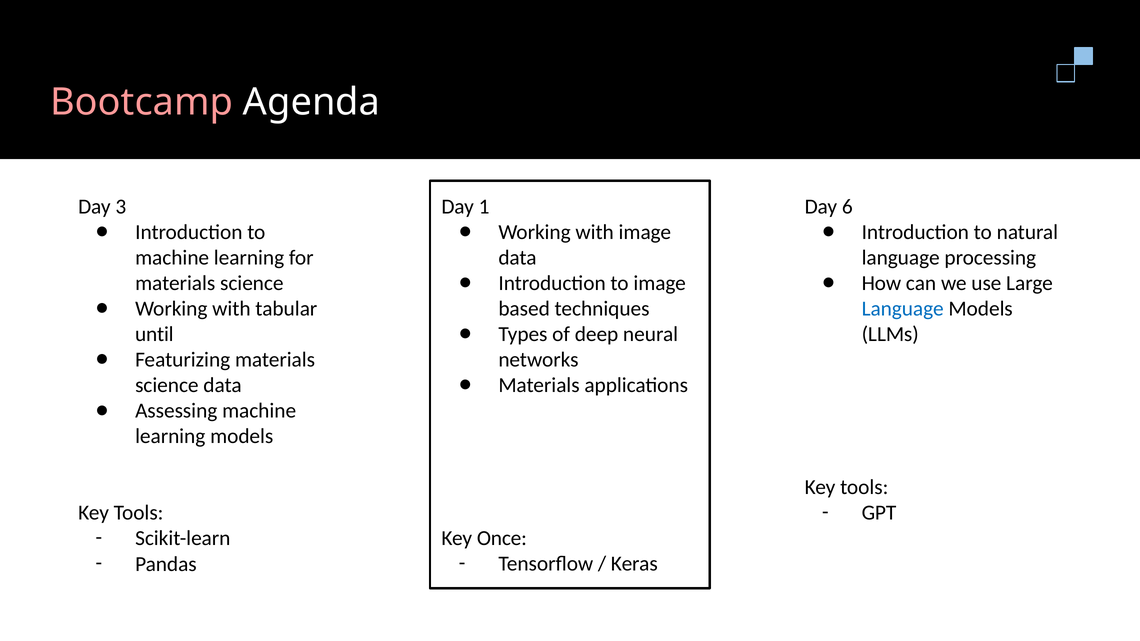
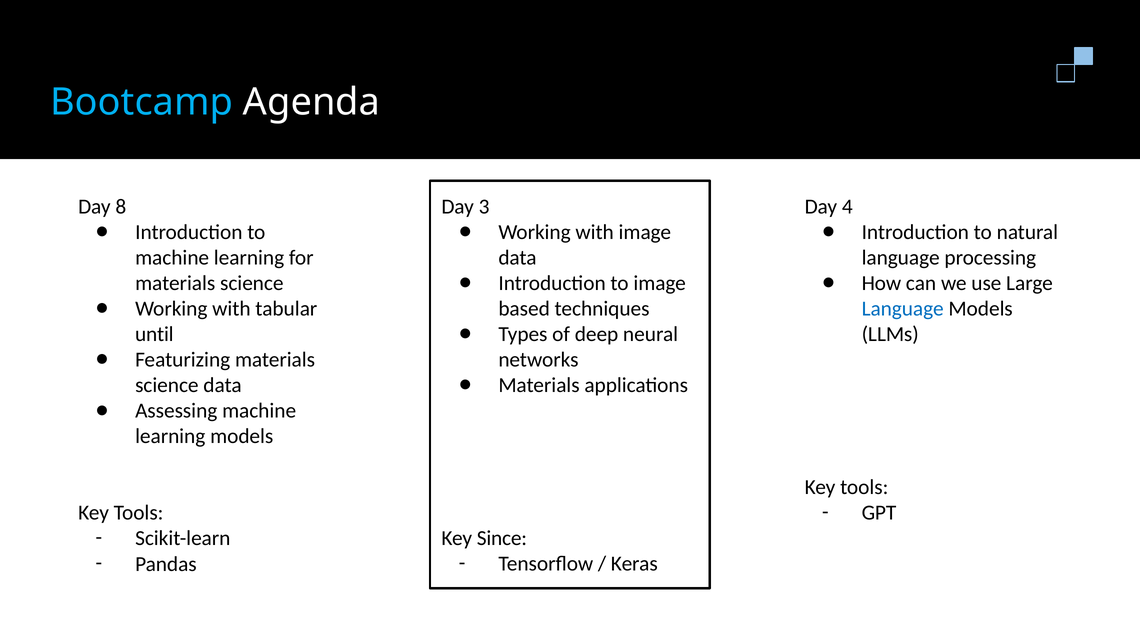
Bootcamp colour: pink -> light blue
3: 3 -> 8
1: 1 -> 3
6: 6 -> 4
Once: Once -> Since
